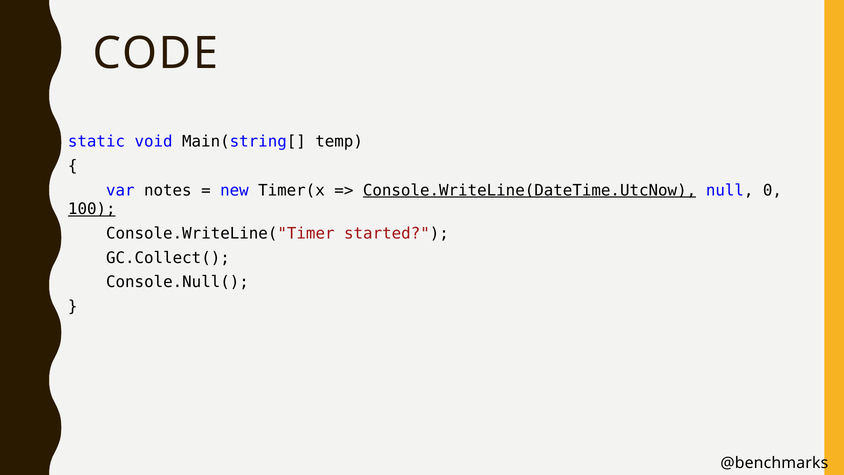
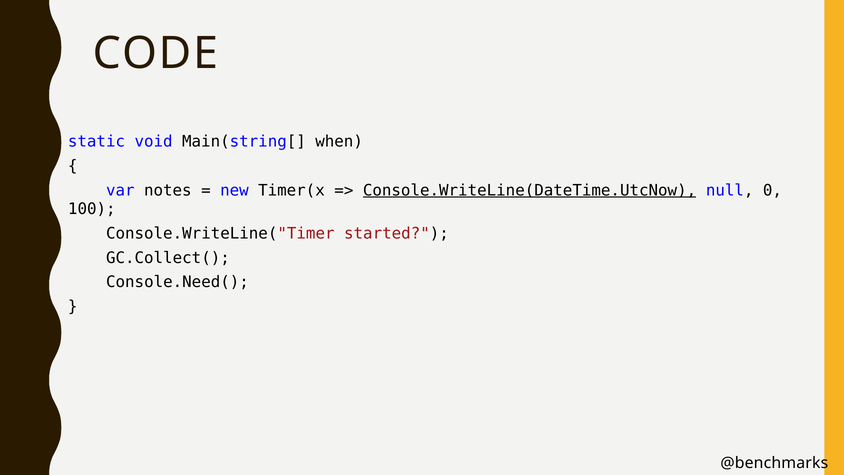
temp: temp -> when
100 underline: present -> none
Console.Null(: Console.Null( -> Console.Need(
